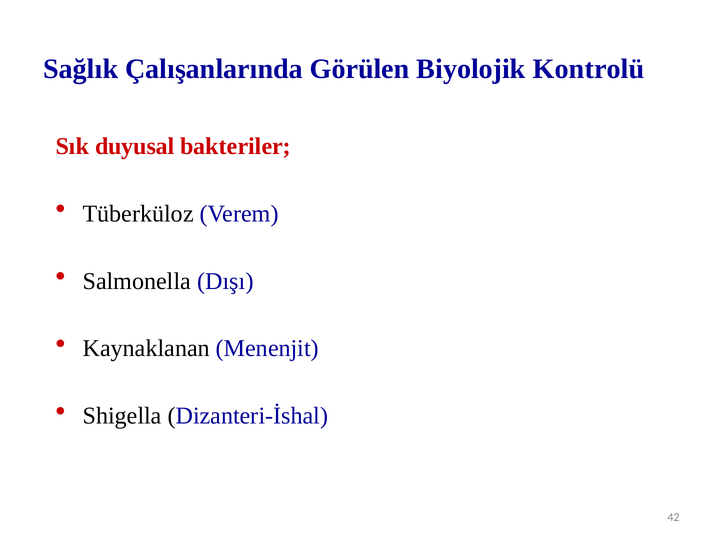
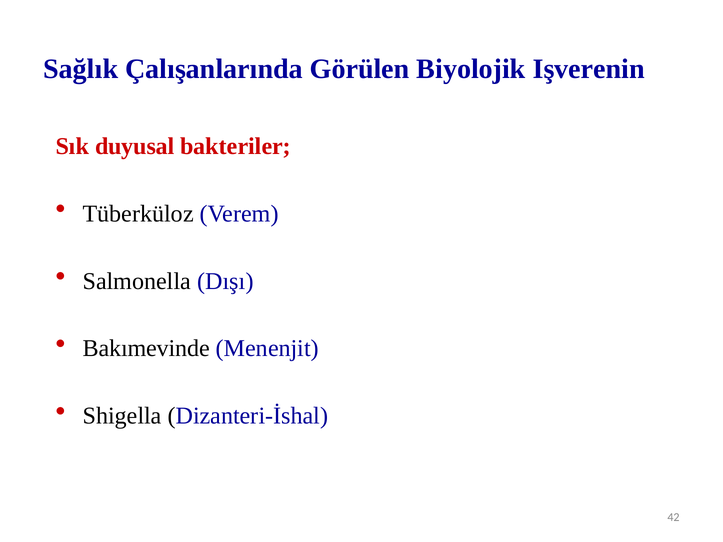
Kontrolü: Kontrolü -> Işverenin
Kaynaklanan: Kaynaklanan -> Bakımevinde
